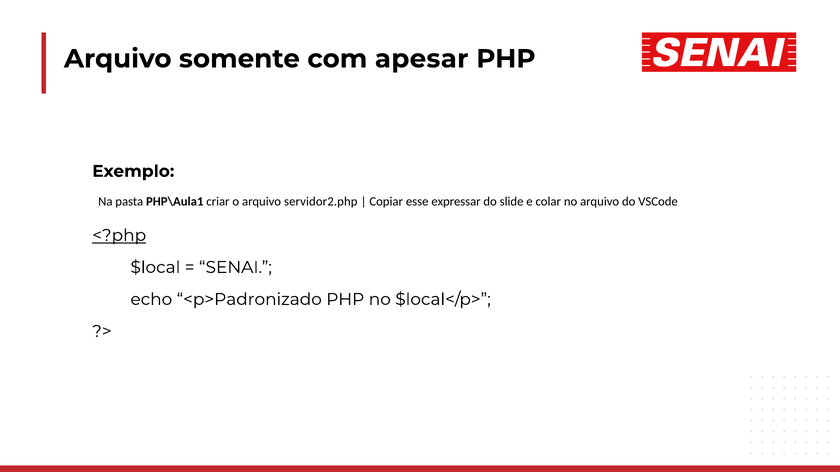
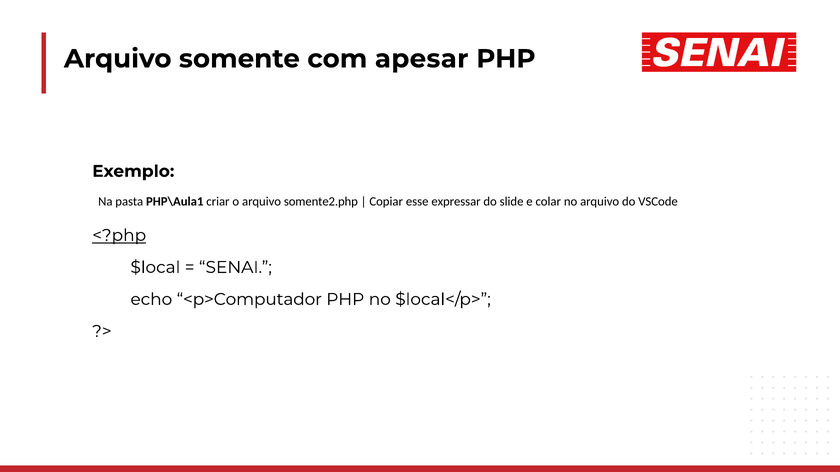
servidor2.php: servidor2.php -> somente2.php
<p>Padronizado: <p>Padronizado -> <p>Computador
